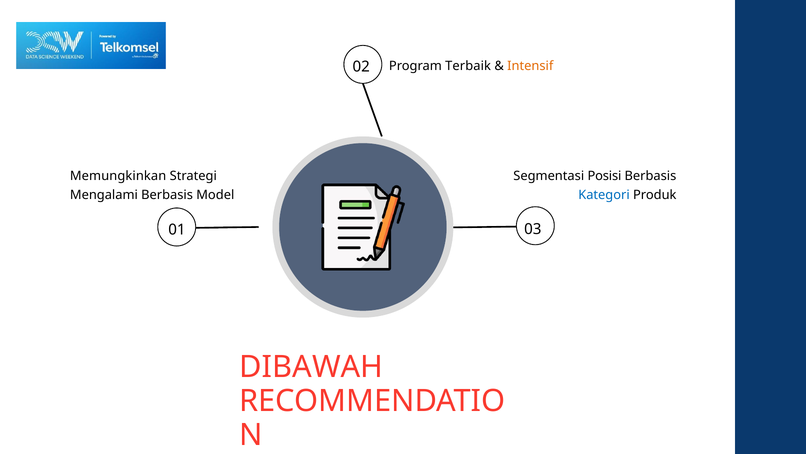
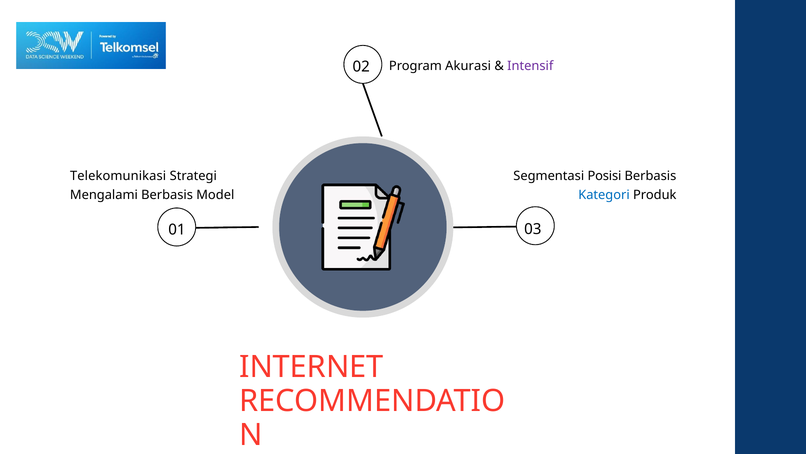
Terbaik: Terbaik -> Akurasi
Intensif colour: orange -> purple
Memungkinkan: Memungkinkan -> Telekomunikasi
DIBAWAH: DIBAWAH -> INTERNET
